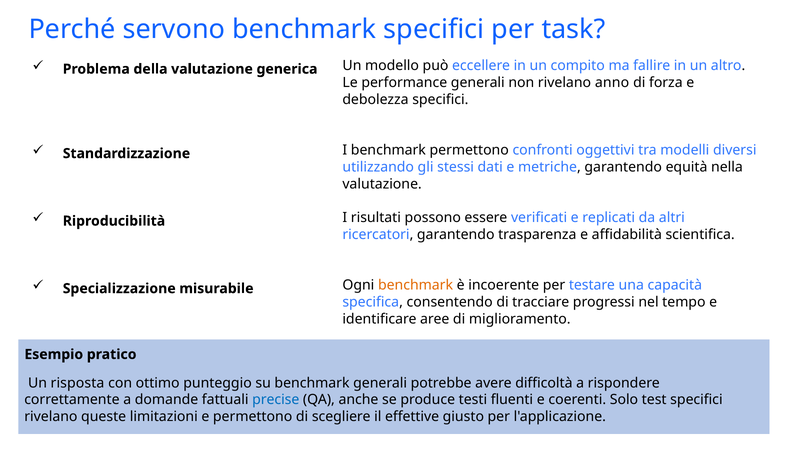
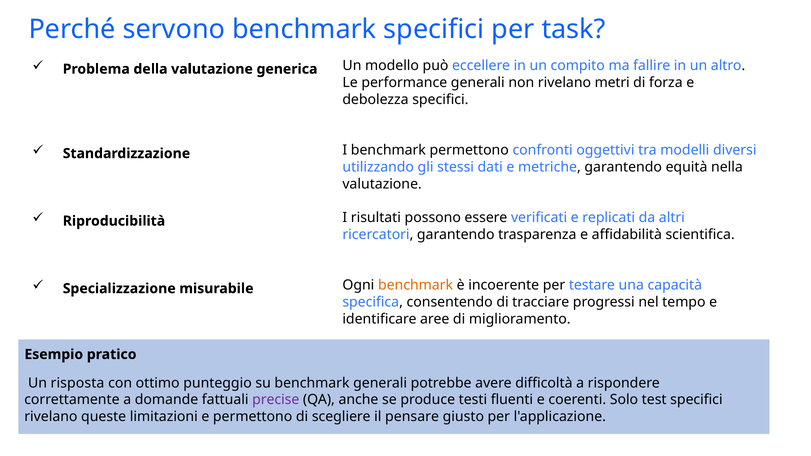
anno: anno -> metri
precise colour: blue -> purple
effettive: effettive -> pensare
